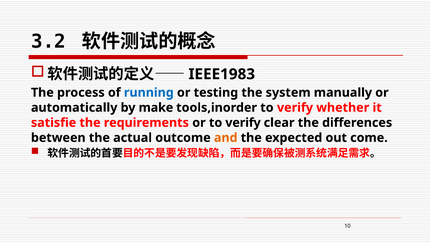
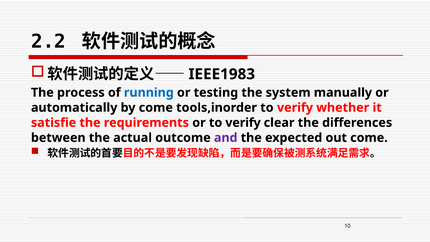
3.2: 3.2 -> 2.2
by make: make -> come
and colour: orange -> purple
